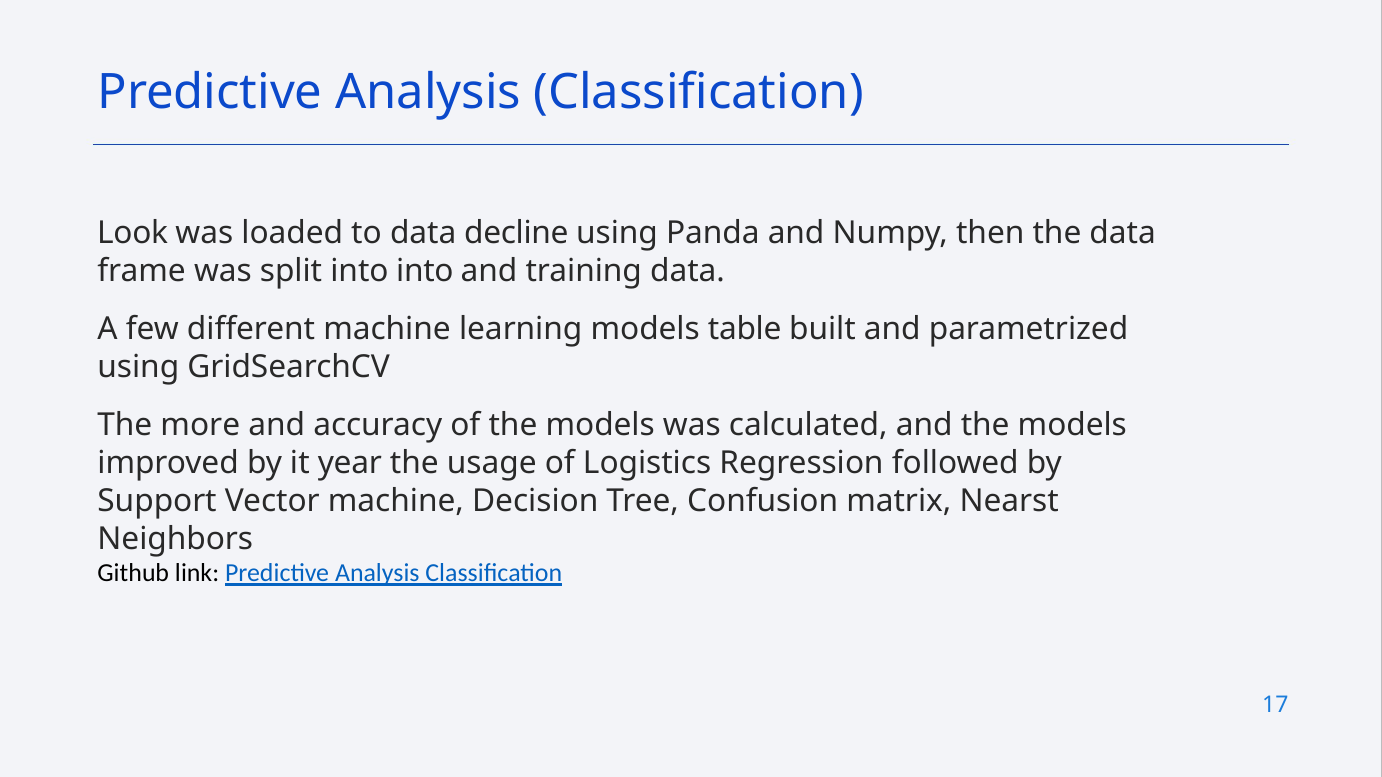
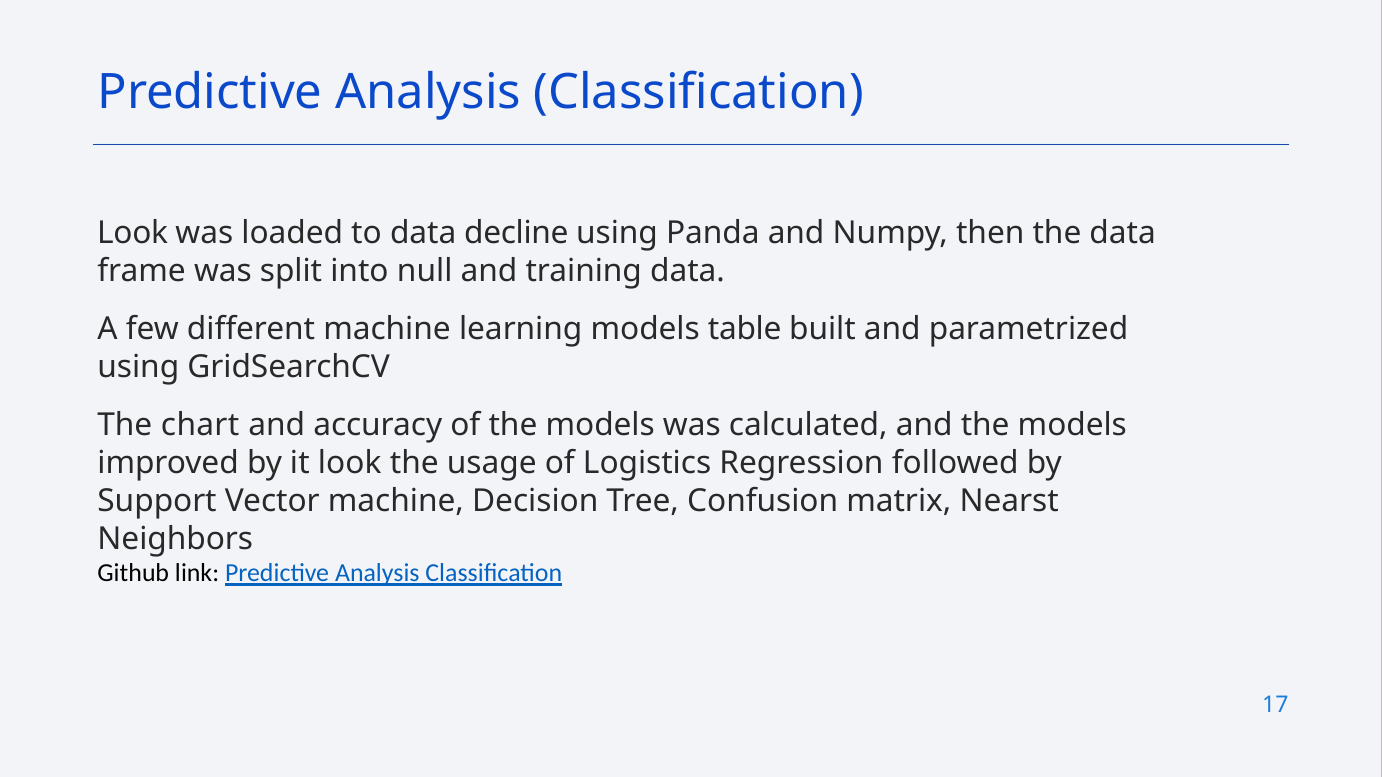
into into: into -> null
more: more -> chart
it year: year -> look
